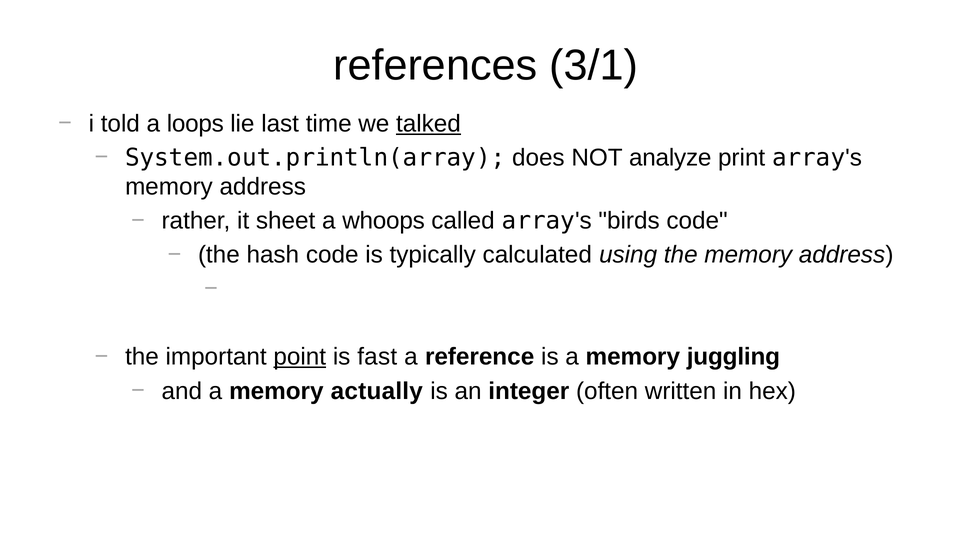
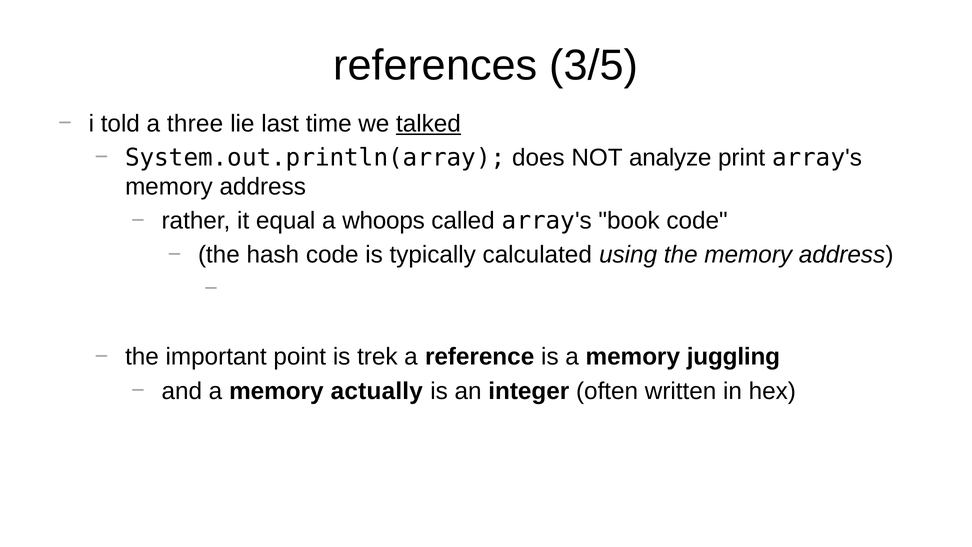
3/1: 3/1 -> 3/5
loops: loops -> three
sheet: sheet -> equal
birds: birds -> book
point underline: present -> none
fast: fast -> trek
